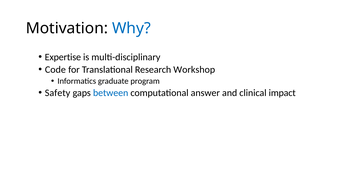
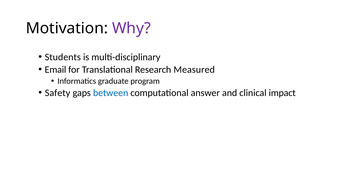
Why colour: blue -> purple
Expertise: Expertise -> Students
Code: Code -> Email
Workshop: Workshop -> Measured
